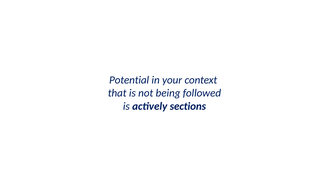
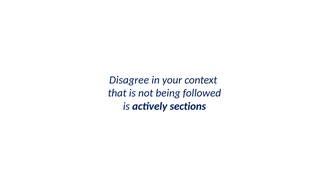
Potential: Potential -> Disagree
